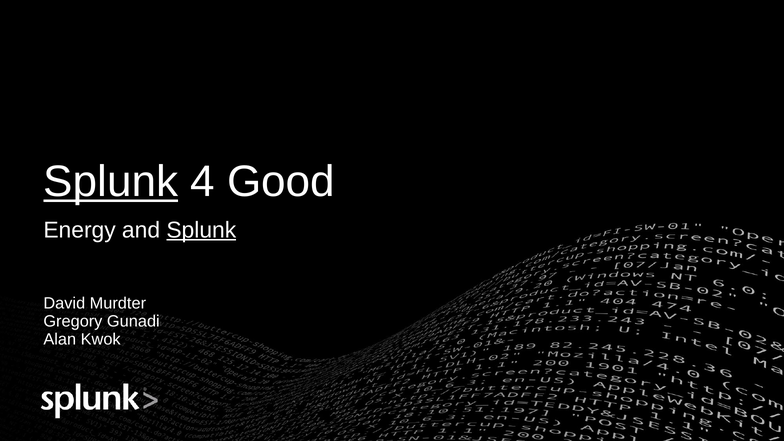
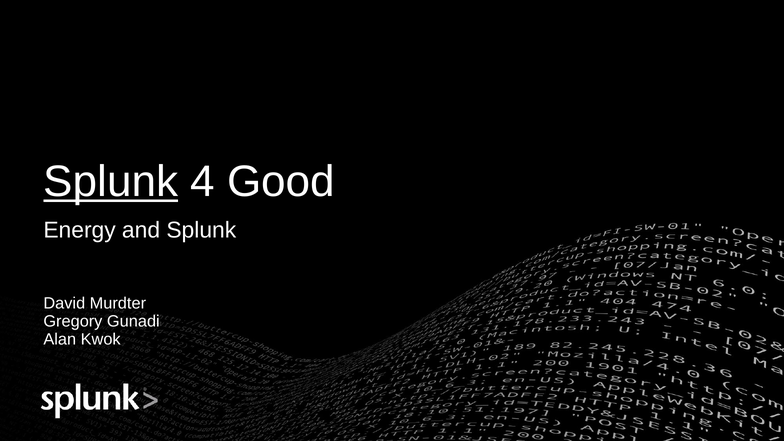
Splunk at (201, 230) underline: present -> none
